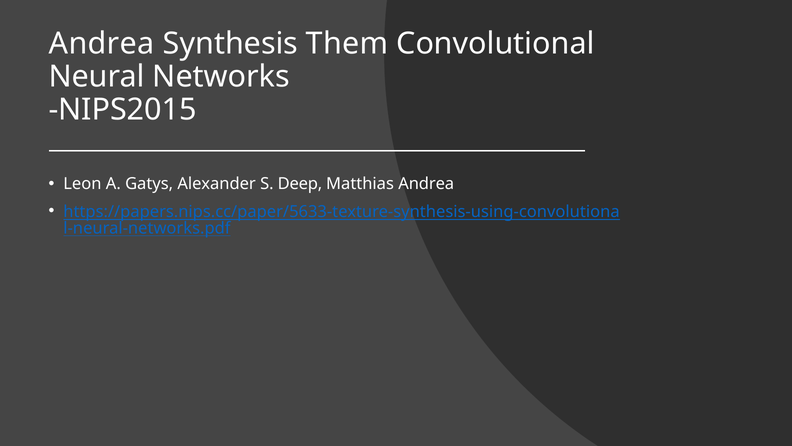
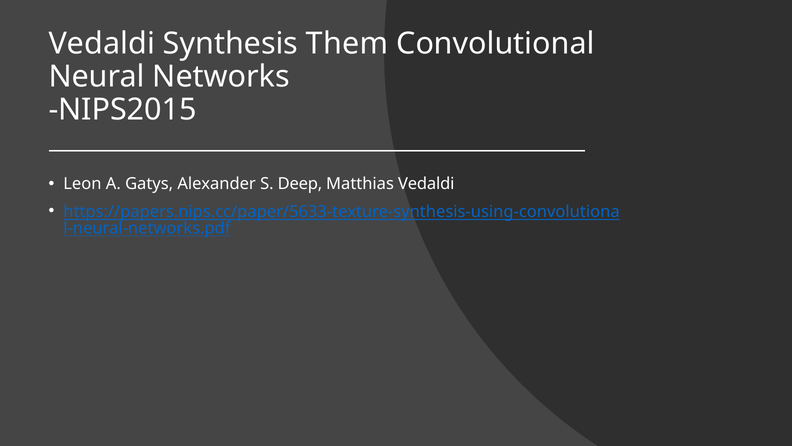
Andrea at (102, 44): Andrea -> Vedaldi
Matthias Andrea: Andrea -> Vedaldi
